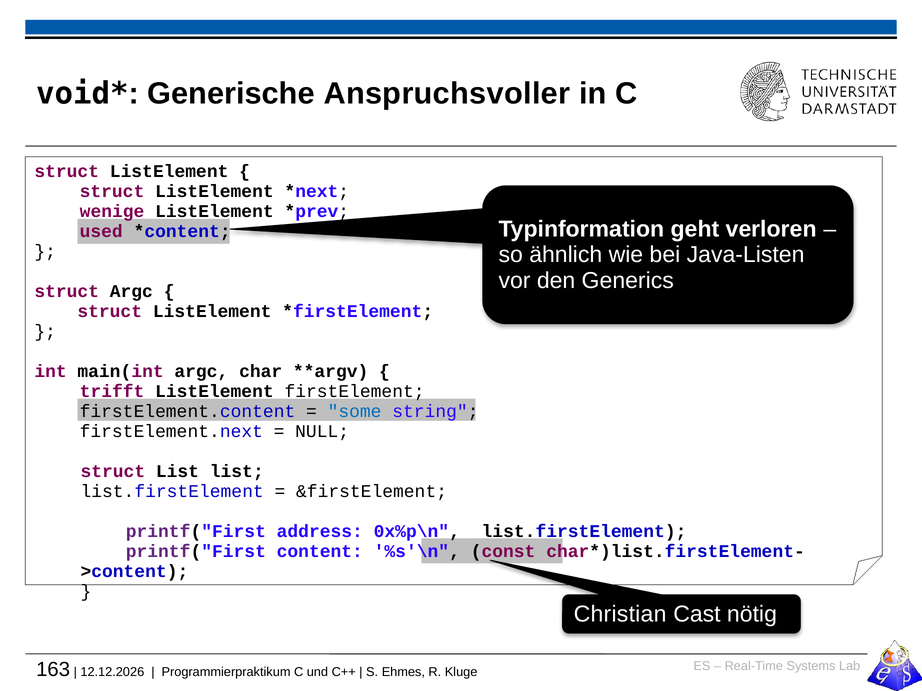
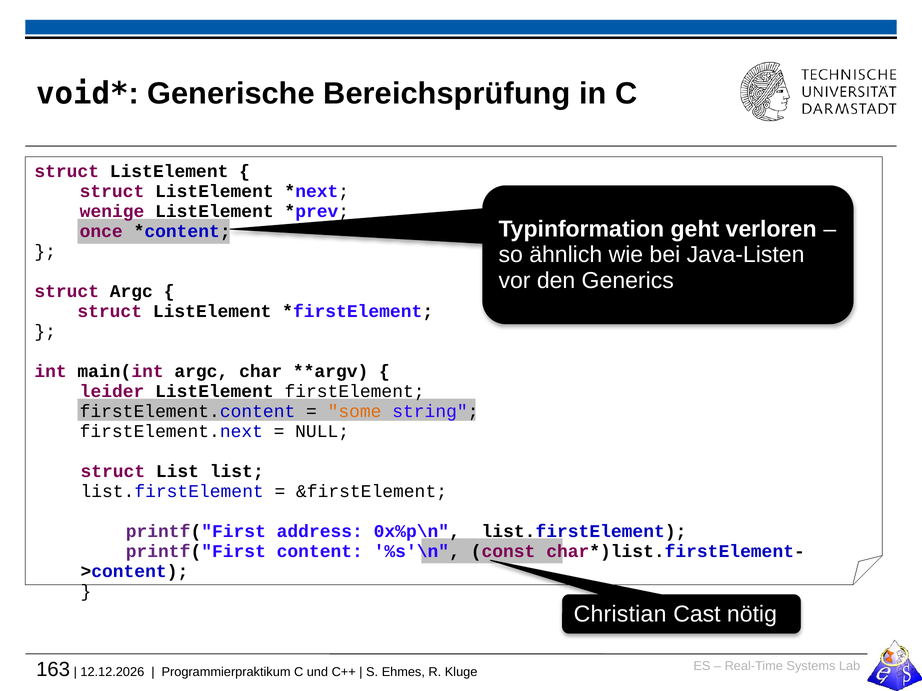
Anspruchsvoller: Anspruchsvoller -> Bereichsprüfung
used: used -> once
trifft: trifft -> leider
some colour: blue -> orange
